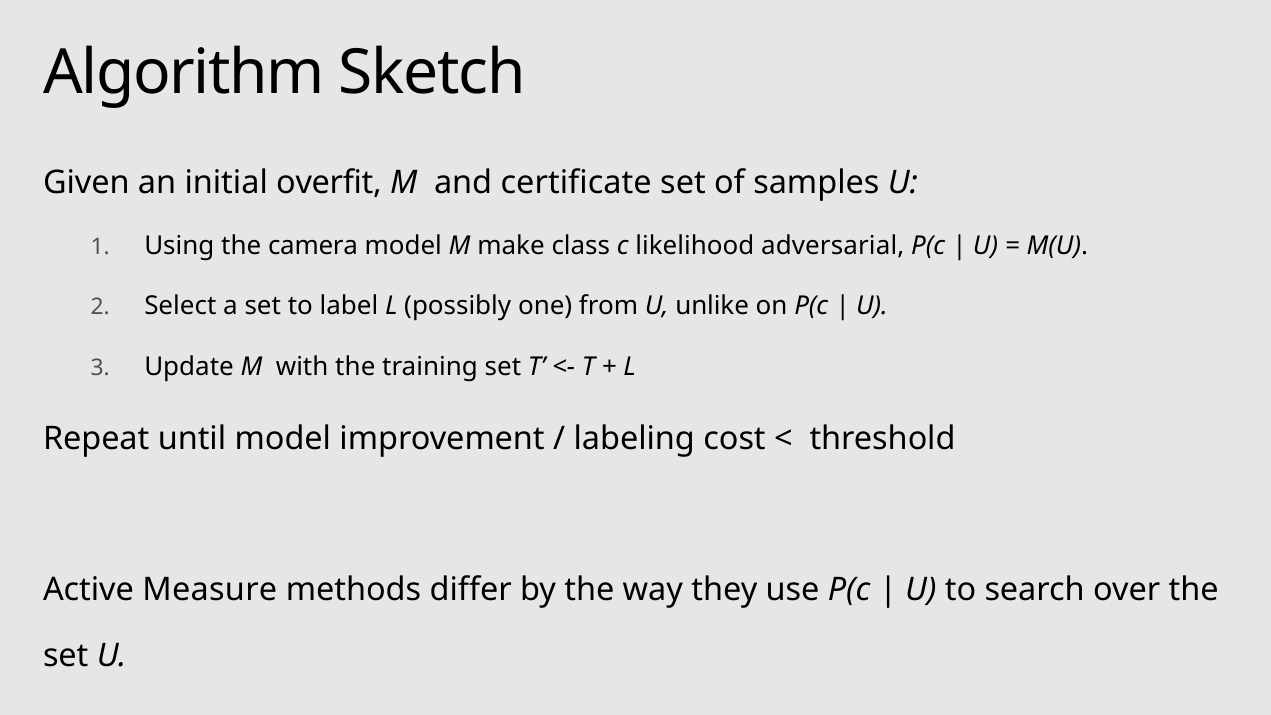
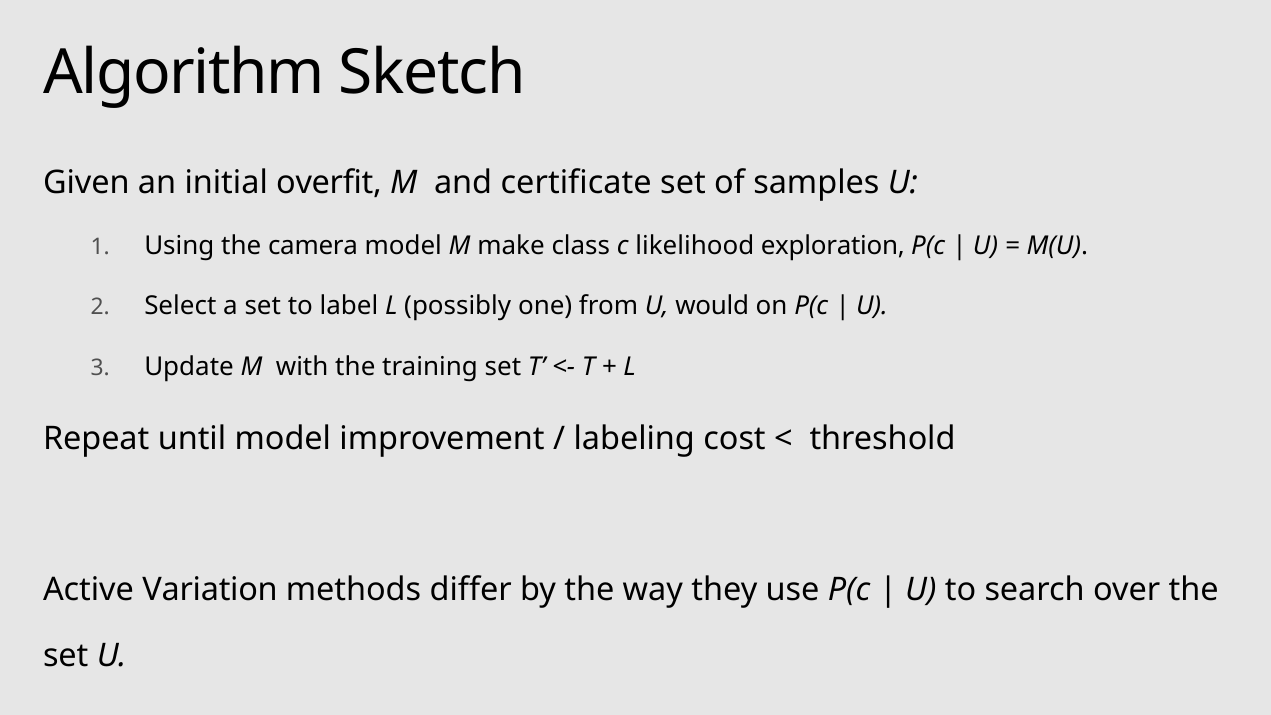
adversarial: adversarial -> exploration
unlike: unlike -> would
Measure: Measure -> Variation
